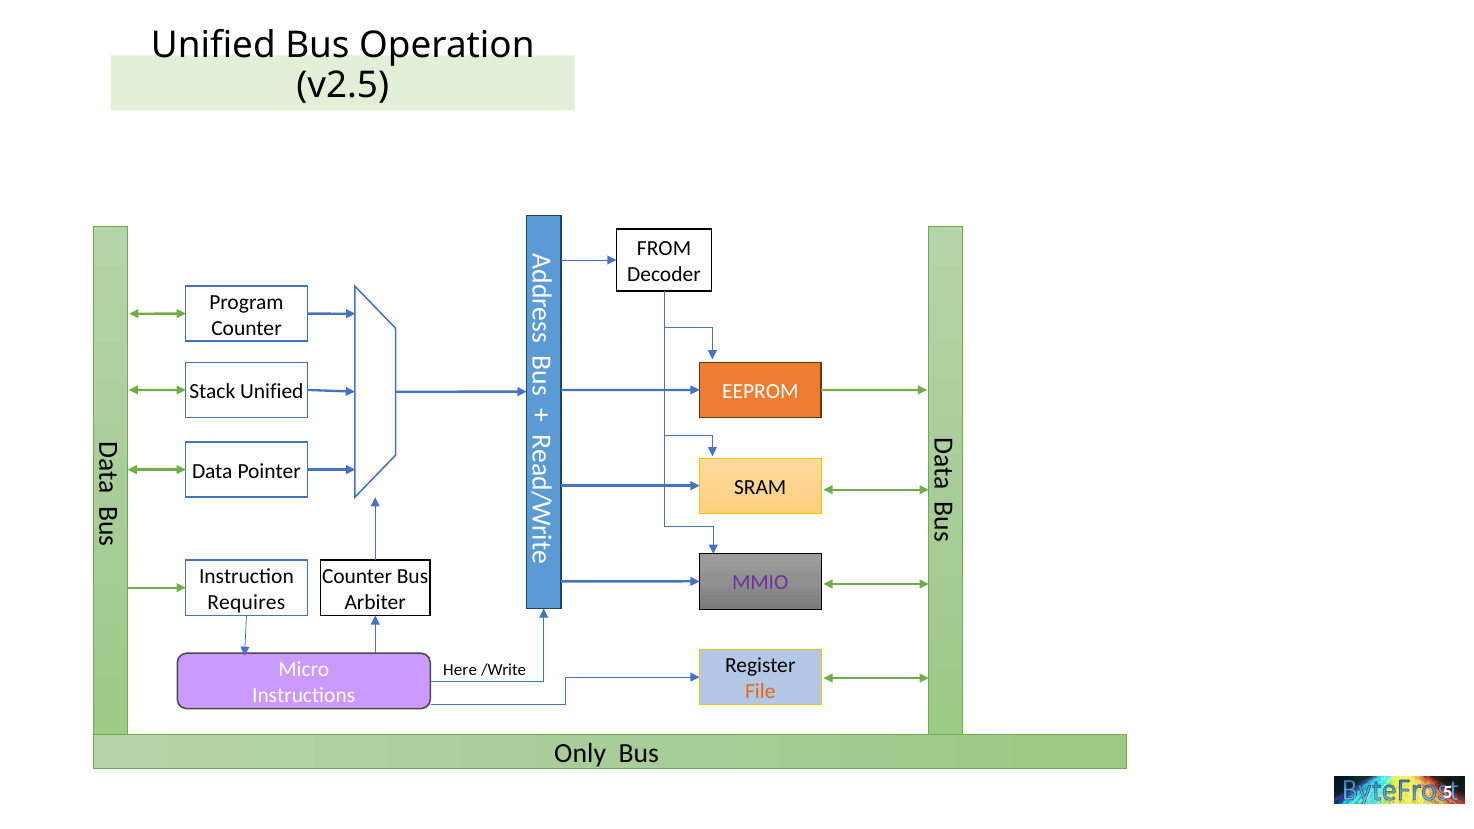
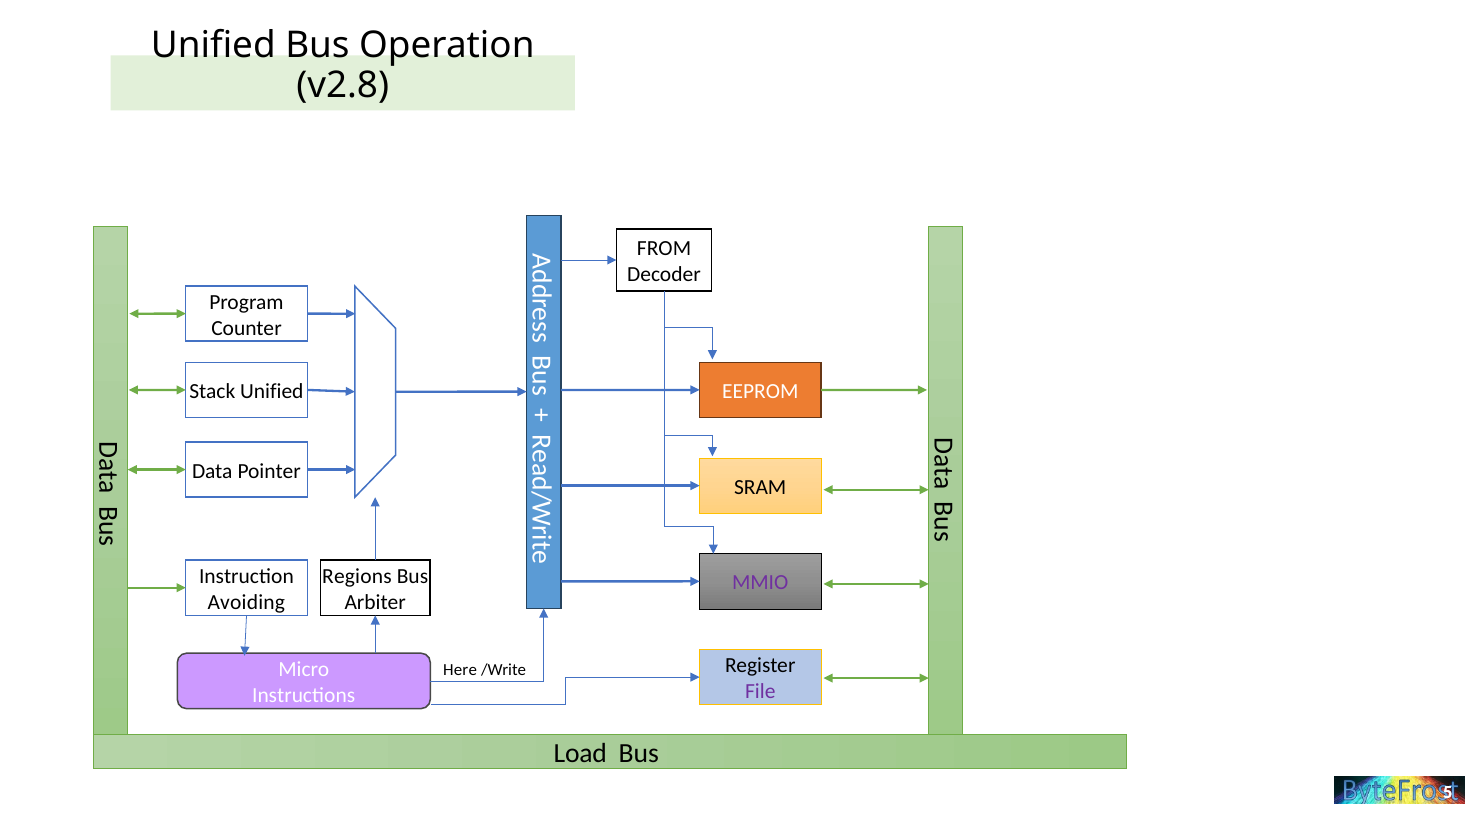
v2.5: v2.5 -> v2.8
Counter at (357, 576): Counter -> Regions
Requires: Requires -> Avoiding
File colour: orange -> purple
Only: Only -> Load
